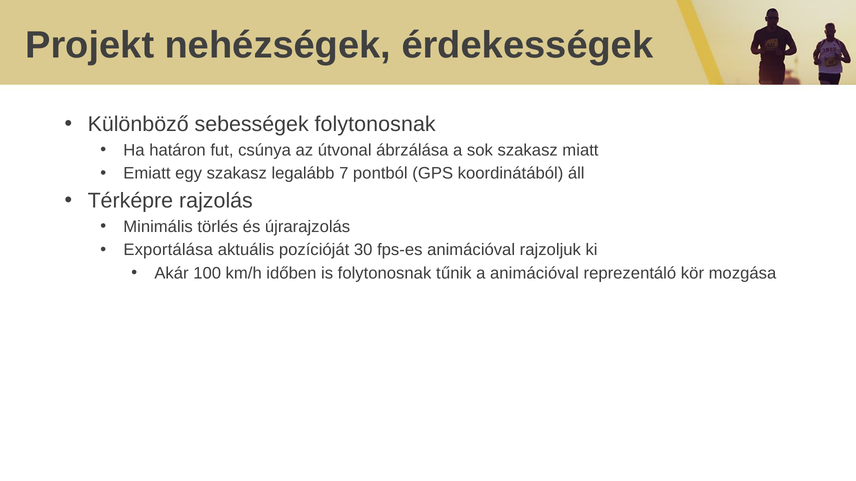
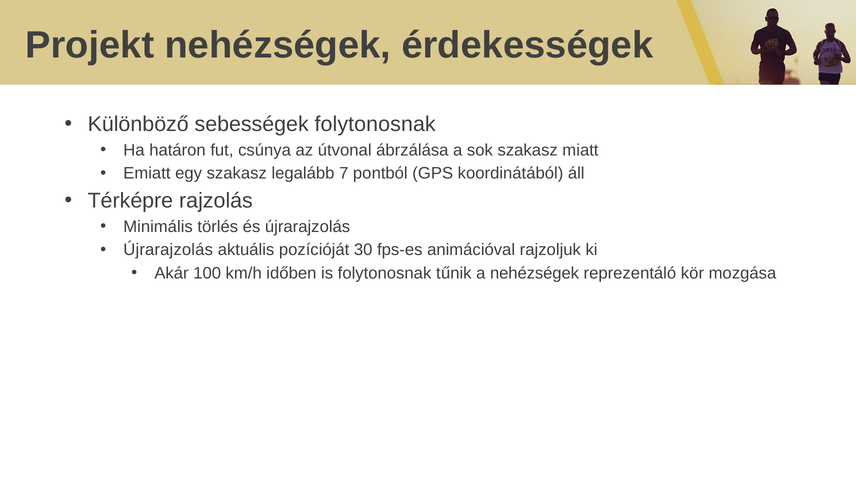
Exportálása at (168, 250): Exportálása -> Újrarajzolás
a animációval: animációval -> nehézségek
